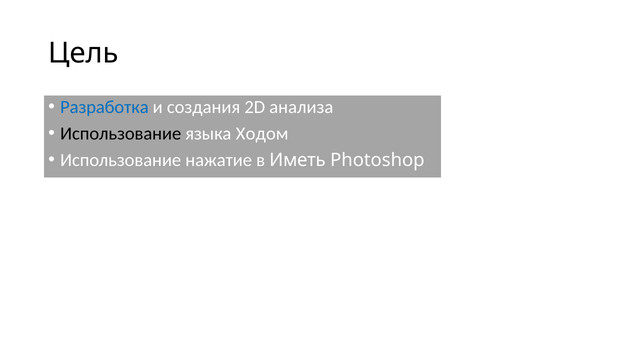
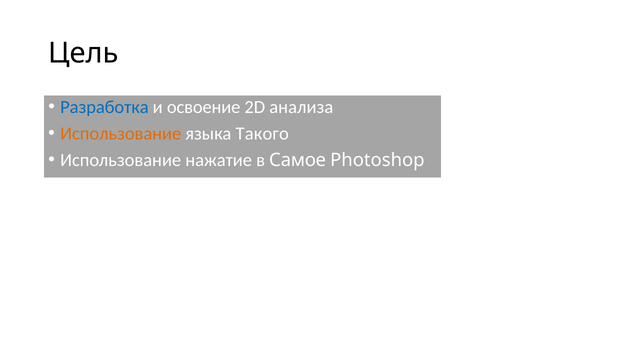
создания: создания -> освоение
Использование at (121, 134) colour: black -> orange
Ходом: Ходом -> Такого
Иметь: Иметь -> Самое
